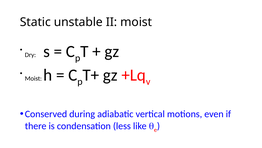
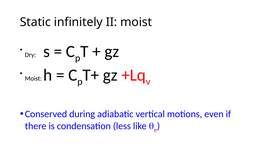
unstable: unstable -> infinitely
